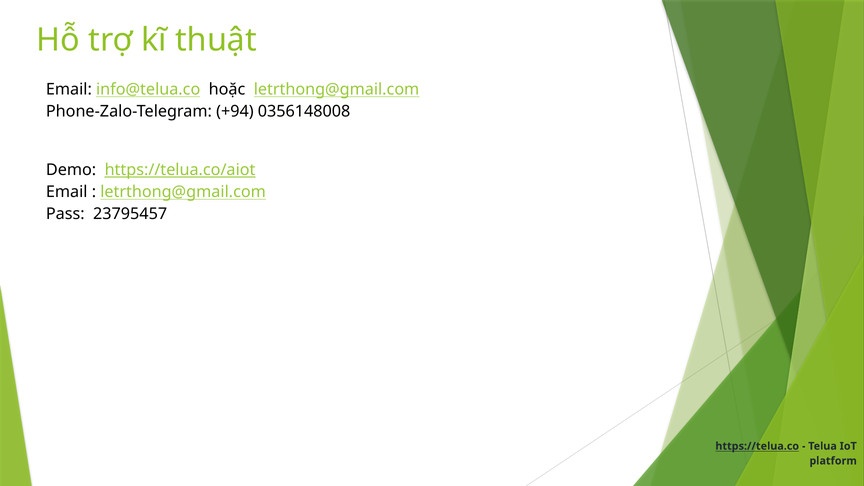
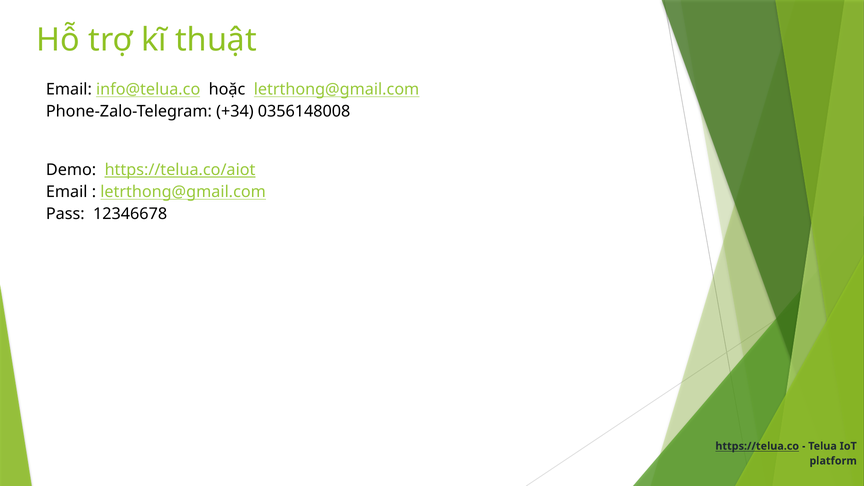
+94: +94 -> +34
23795457: 23795457 -> 12346678
